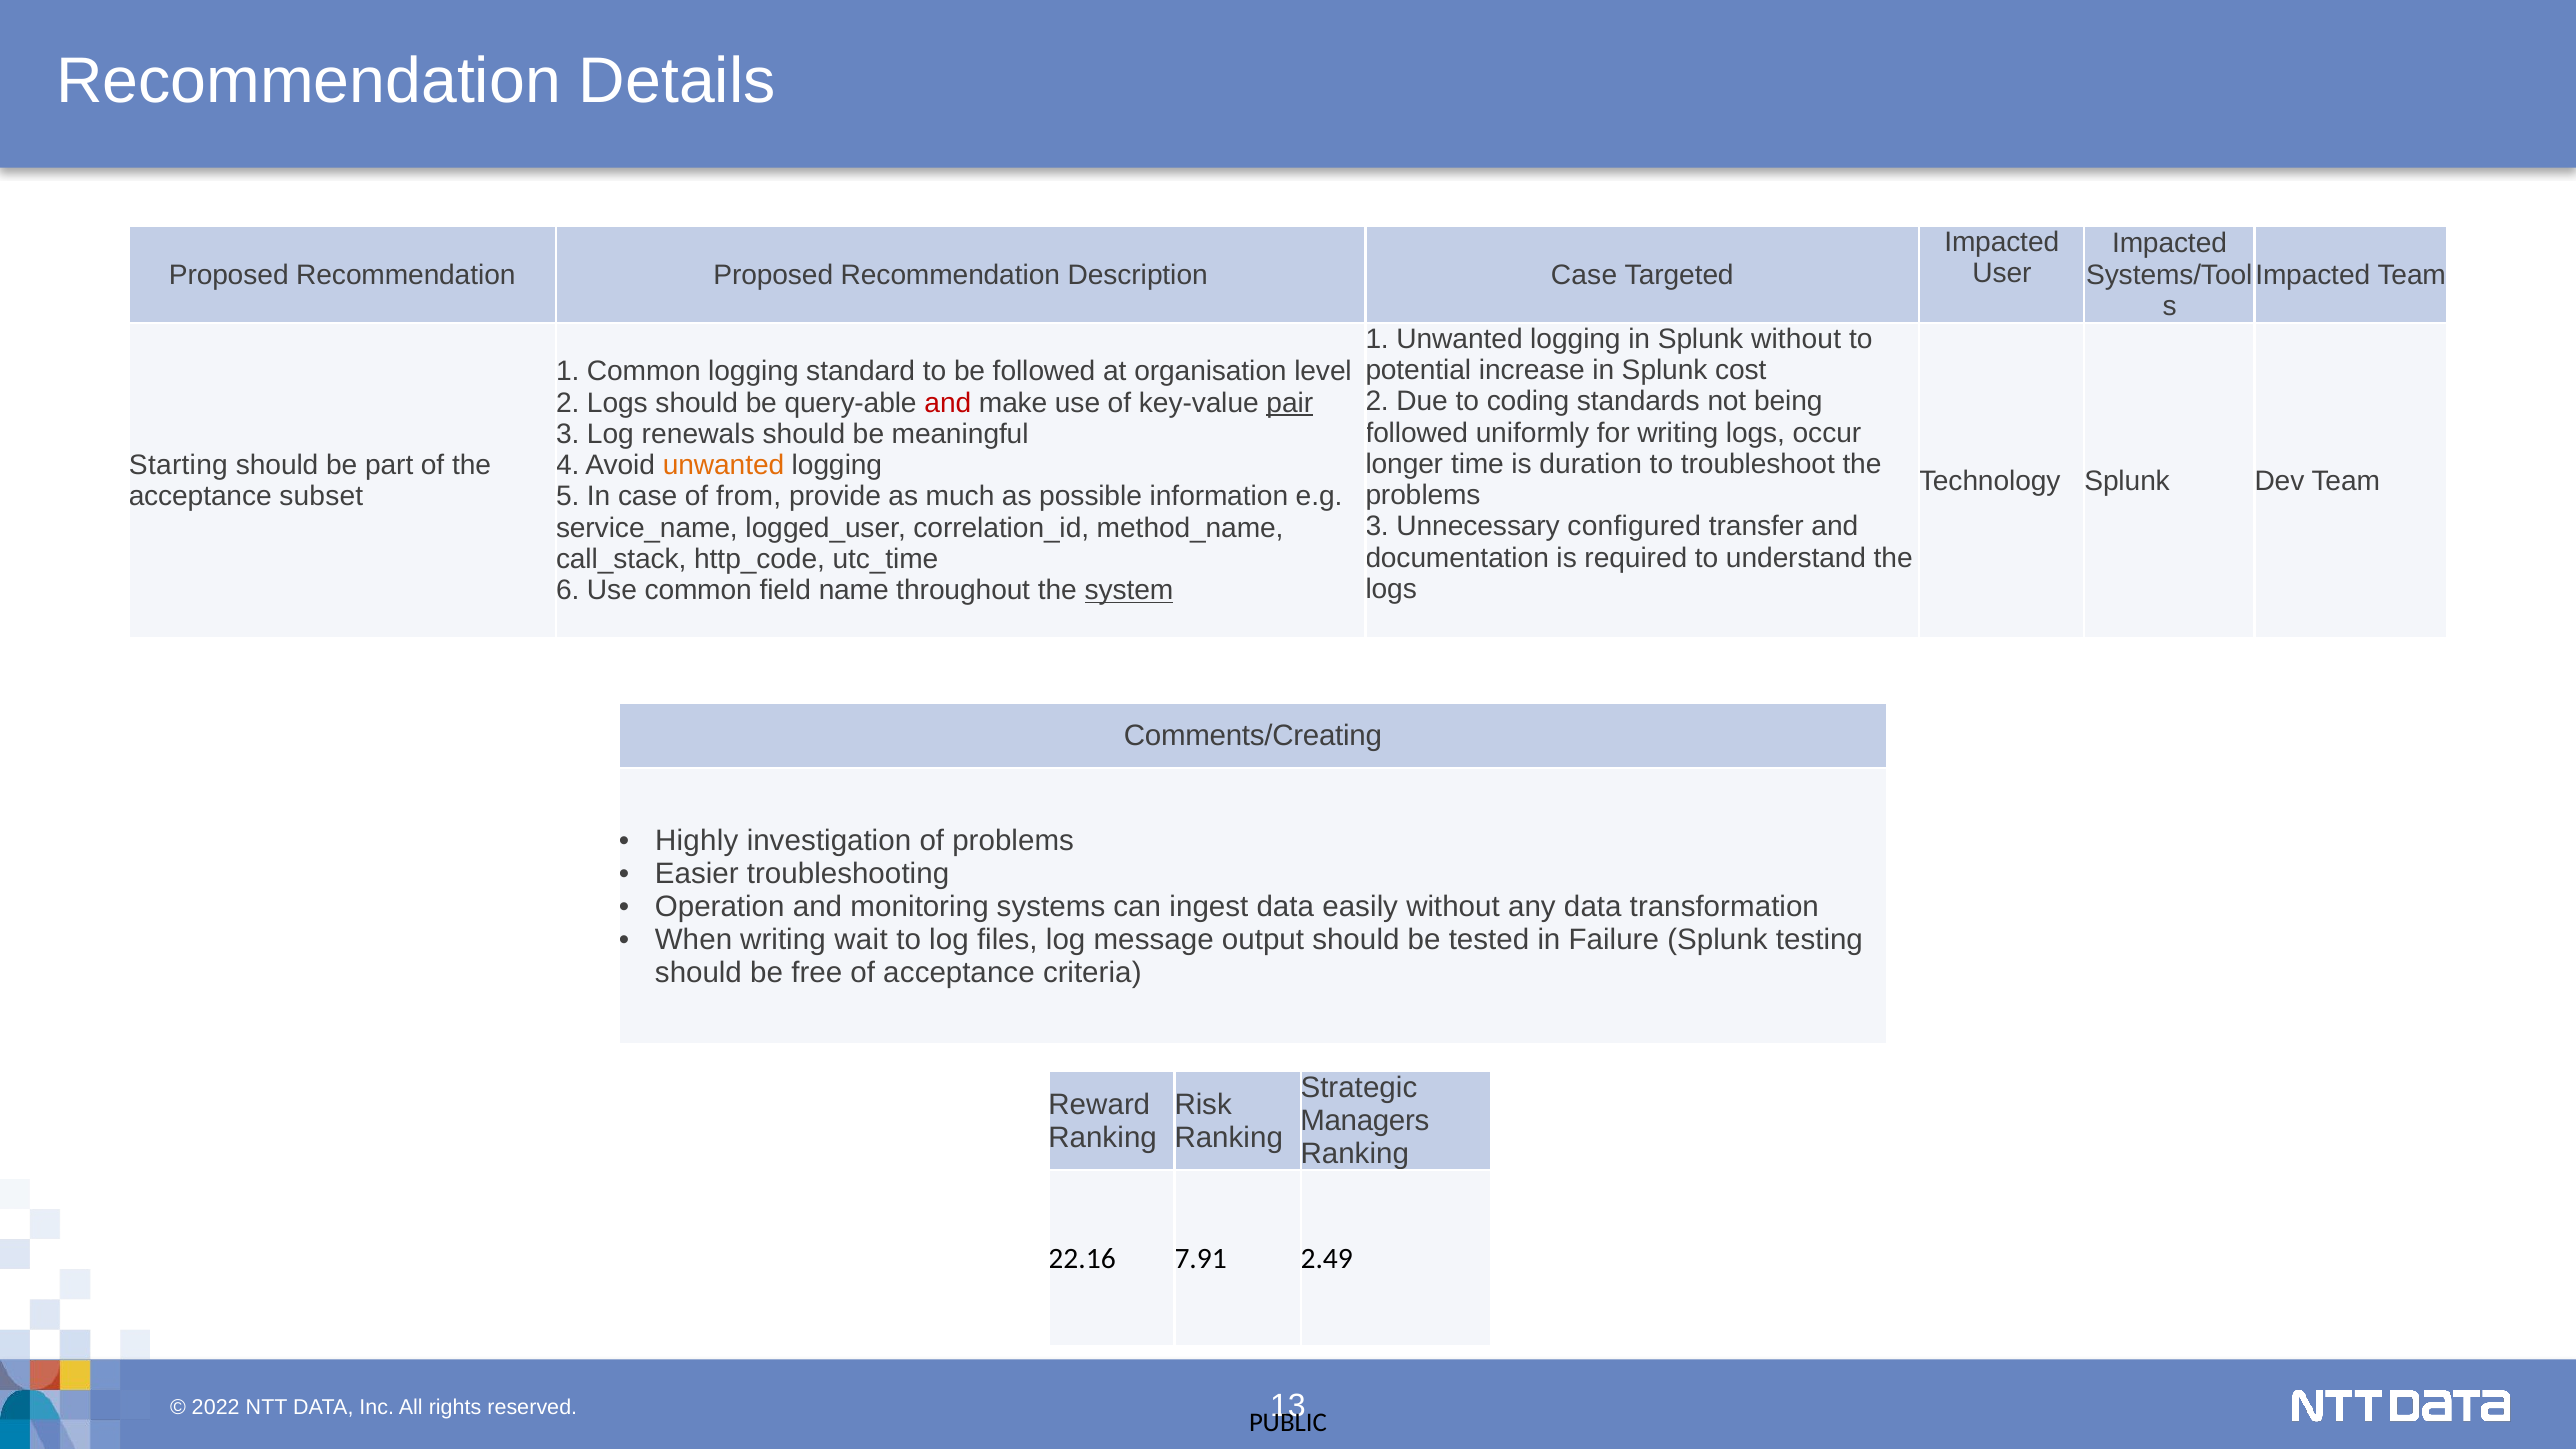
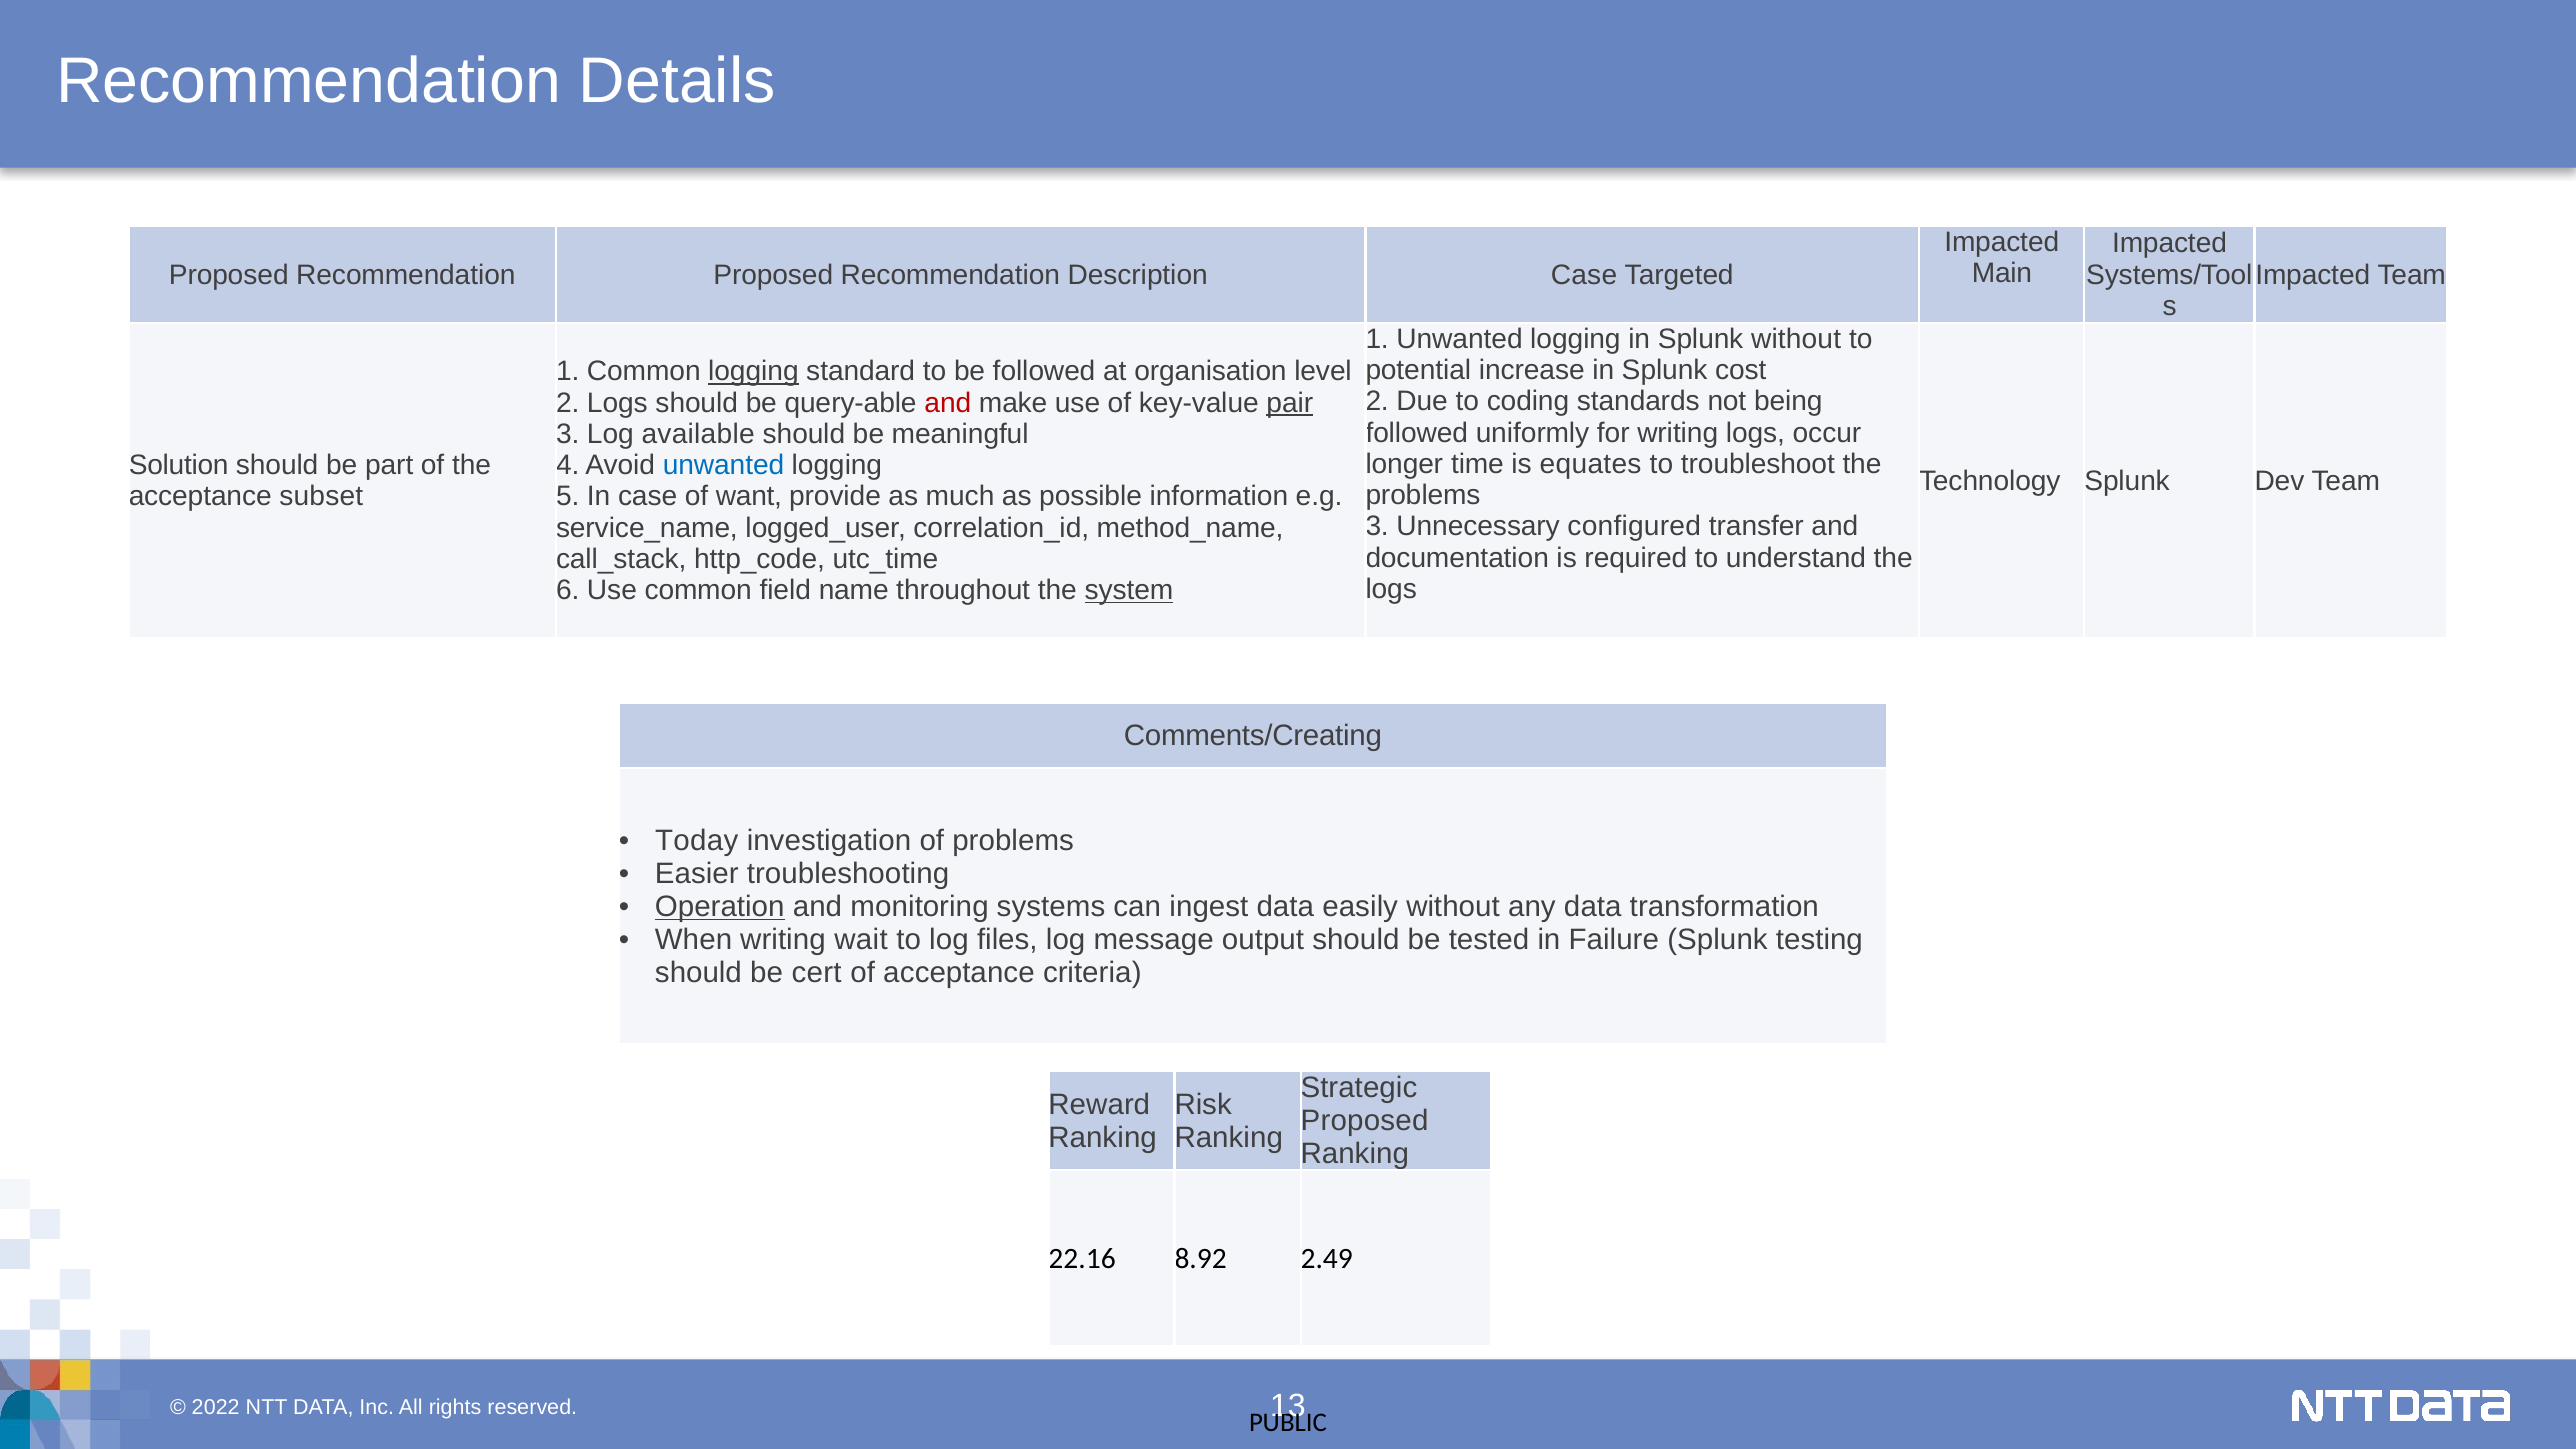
User: User -> Main
logging at (753, 372) underline: none -> present
renewals: renewals -> available
duration: duration -> equates
Starting: Starting -> Solution
unwanted at (724, 465) colour: orange -> blue
from: from -> want
Highly: Highly -> Today
Operation underline: none -> present
free: free -> cert
Managers at (1365, 1121): Managers -> Proposed
7.91: 7.91 -> 8.92
